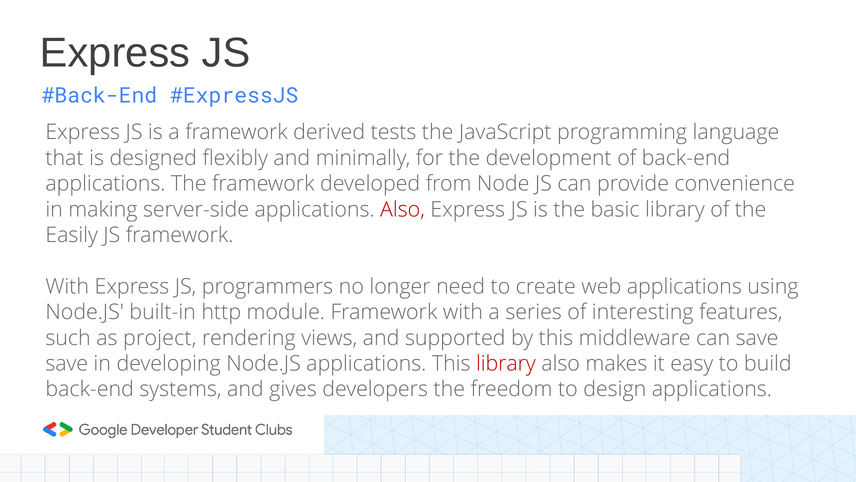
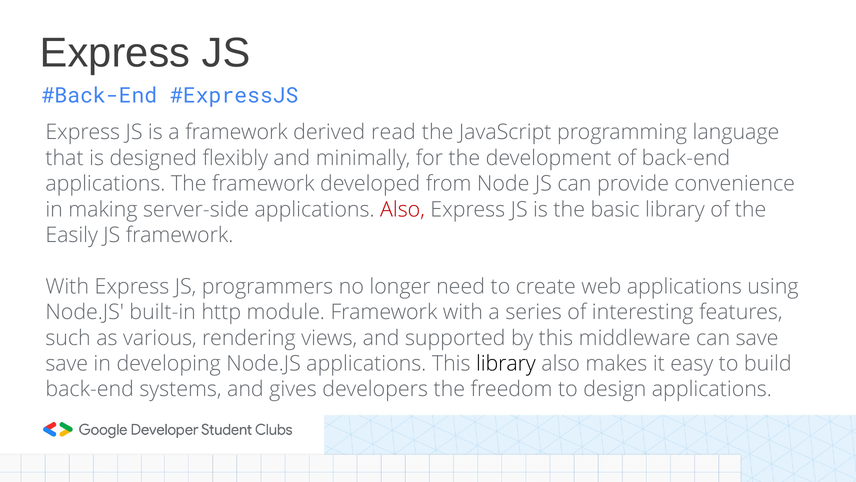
tests: tests -> read
project: project -> various
library at (506, 363) colour: red -> black
